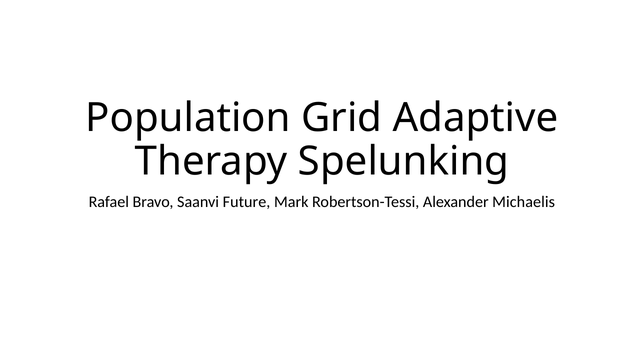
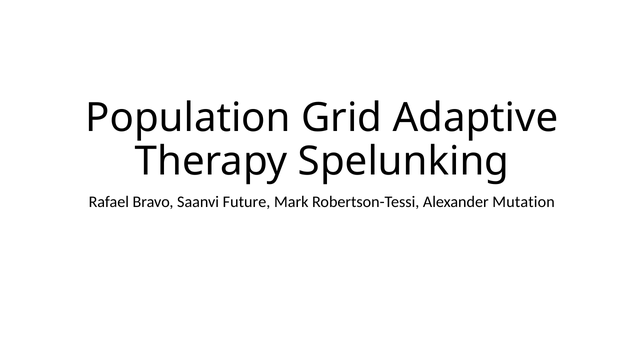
Michaelis: Michaelis -> Mutation
